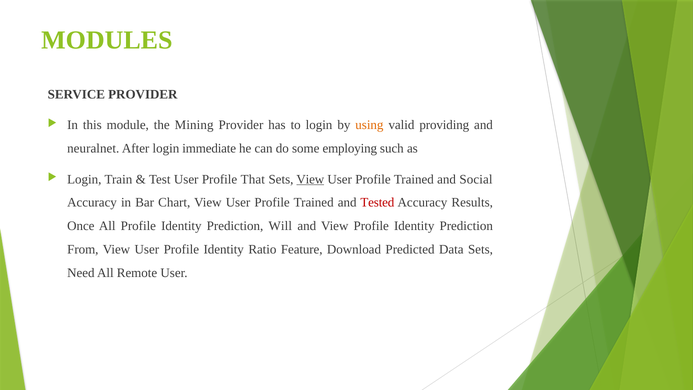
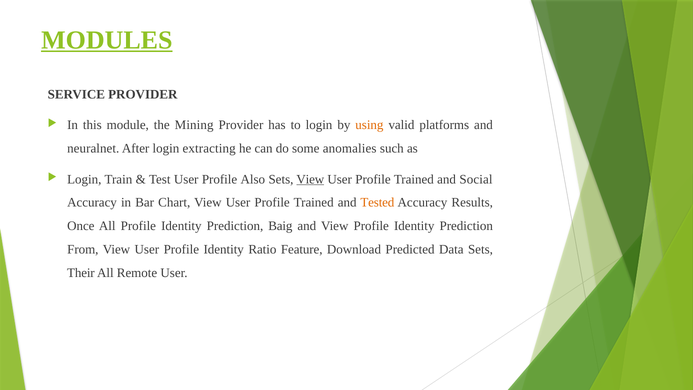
MODULES underline: none -> present
providing: providing -> platforms
immediate: immediate -> extracting
employing: employing -> anomalies
That: That -> Also
Tested colour: red -> orange
Will: Will -> Baig
Need: Need -> Their
